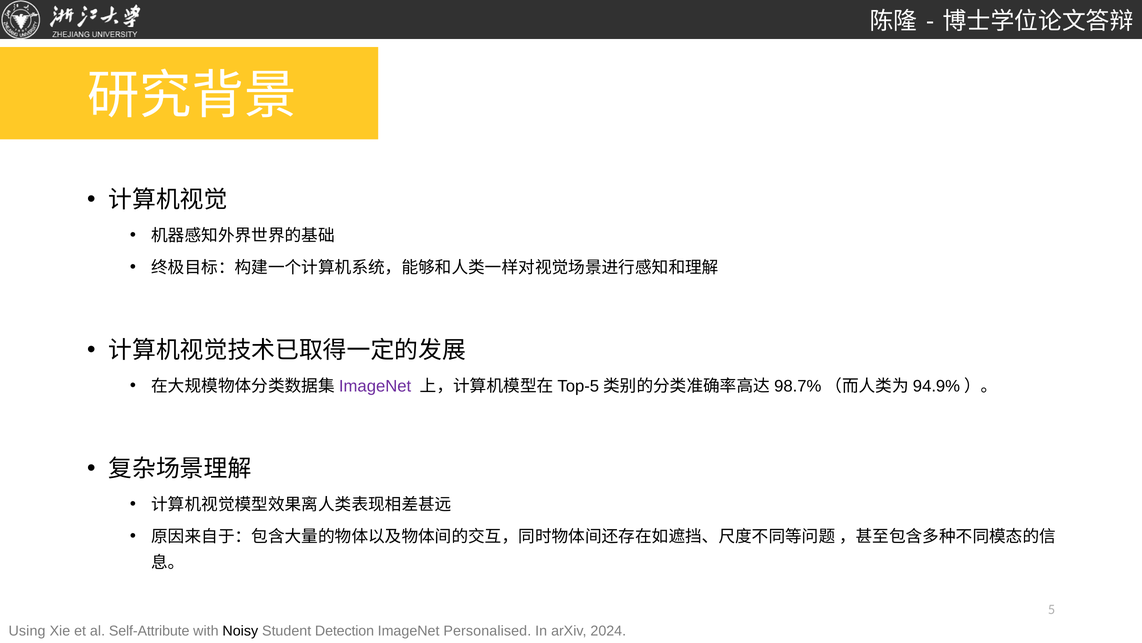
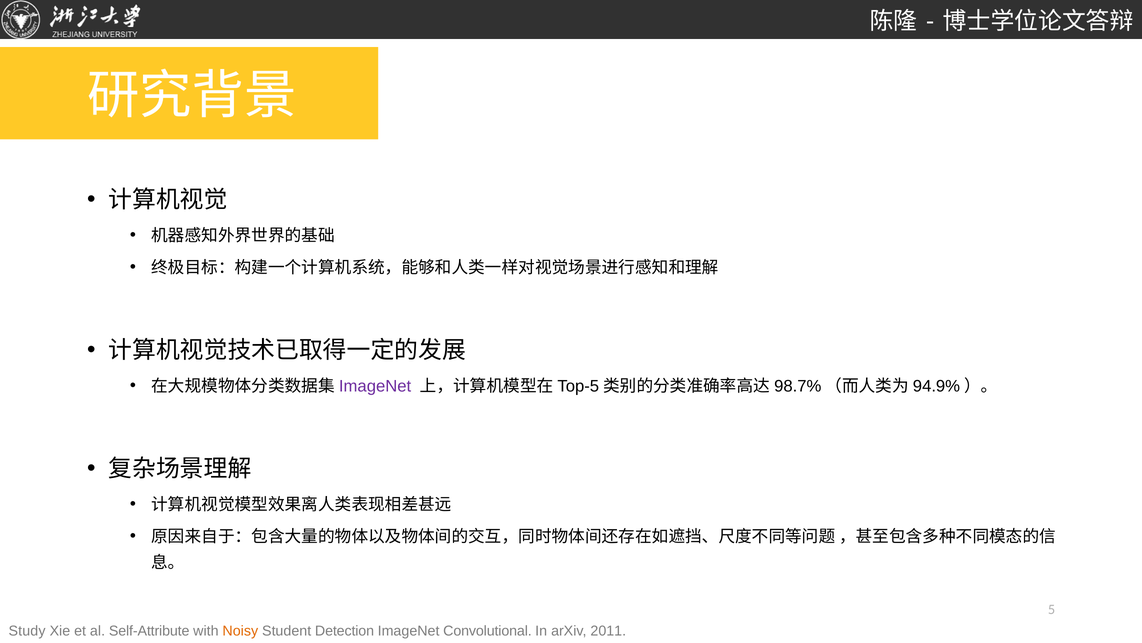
Using: Using -> Study
Noisy colour: black -> orange
Personalised: Personalised -> Convolutional
2024: 2024 -> 2011
